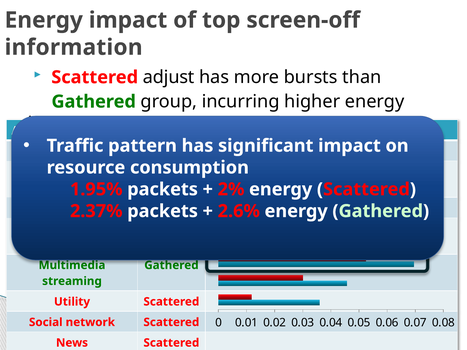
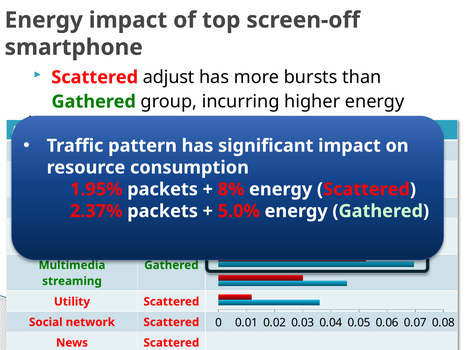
information: information -> smartphone
2%: 2% -> 8%
2.6%: 2.6% -> 5.0%
